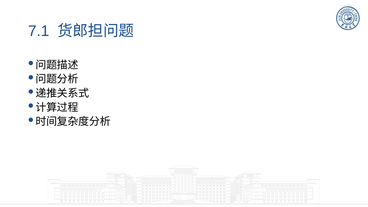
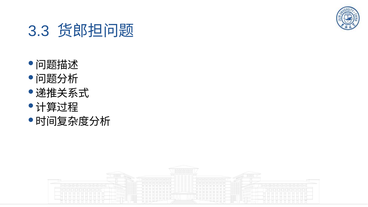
7.1: 7.1 -> 3.3
